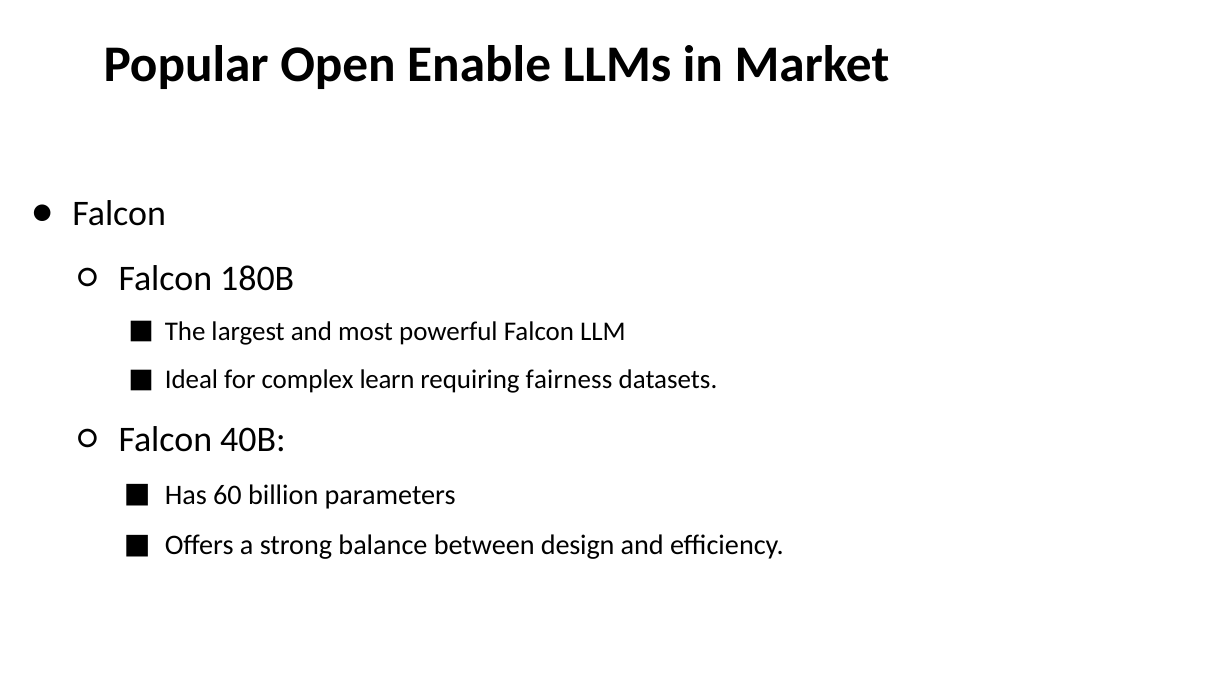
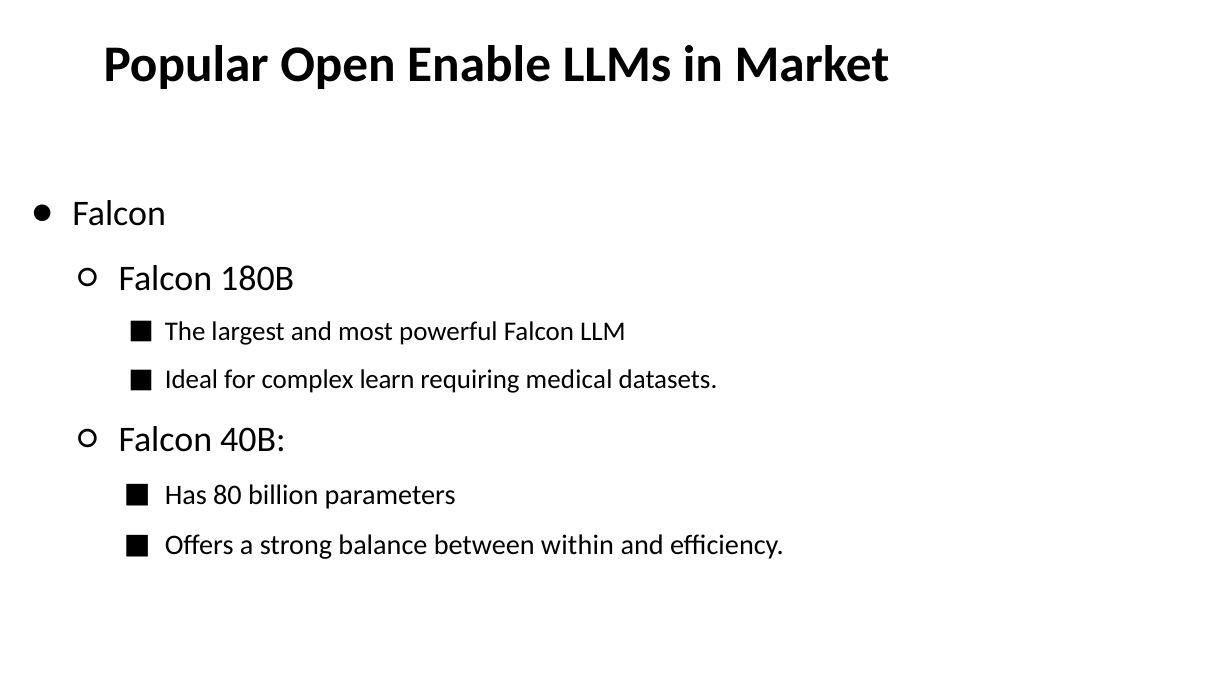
fairness: fairness -> medical
60: 60 -> 80
design: design -> within
